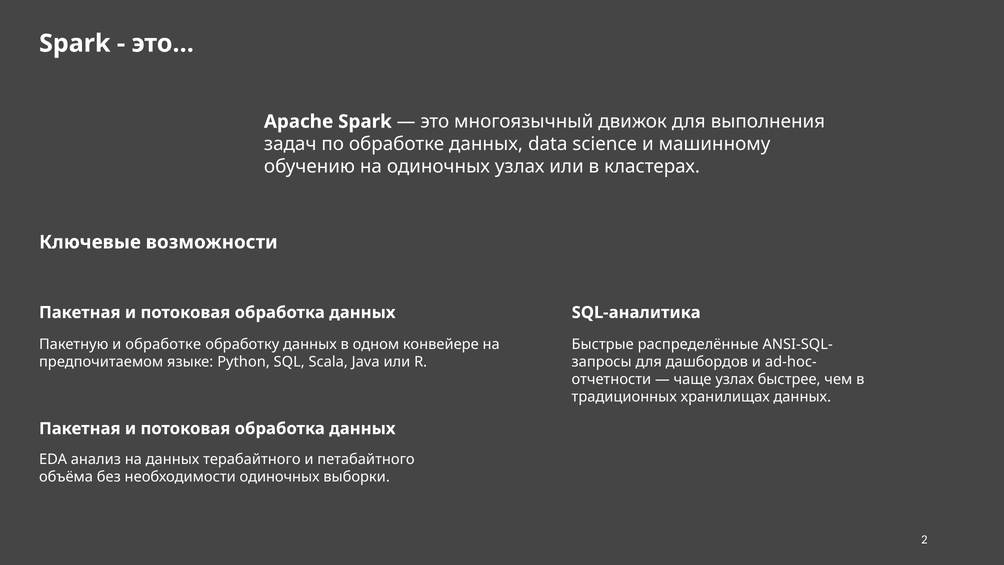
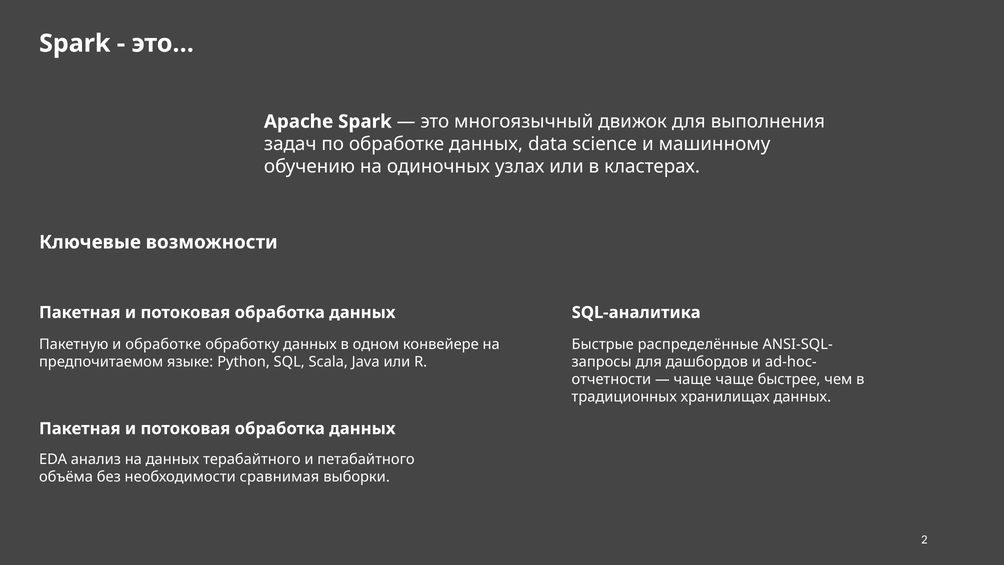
чаще узлах: узлах -> чаще
необходимости одиночных: одиночных -> сравнимая
